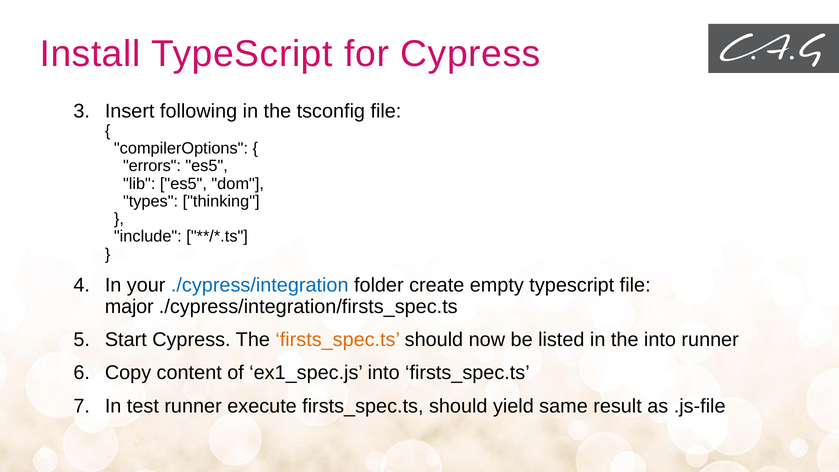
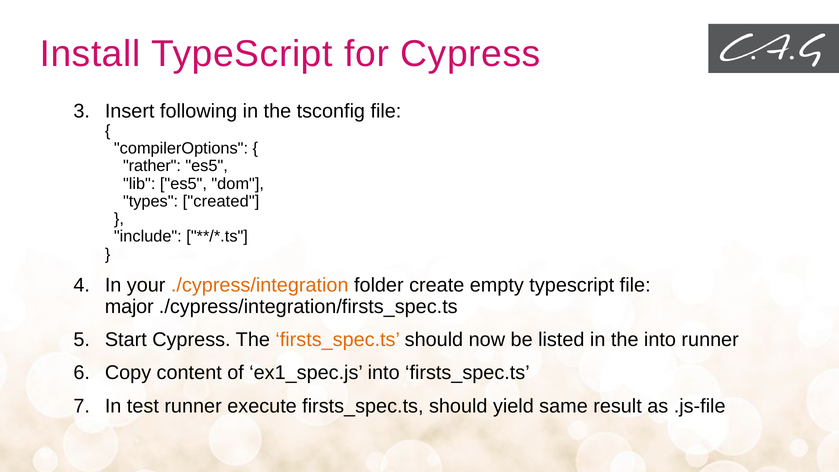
errors: errors -> rather
thinking: thinking -> created
./cypress/integration colour: blue -> orange
